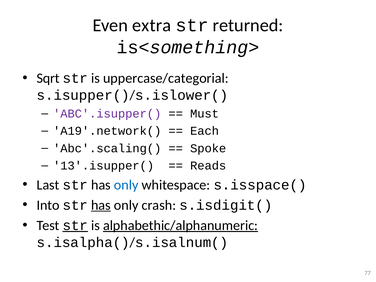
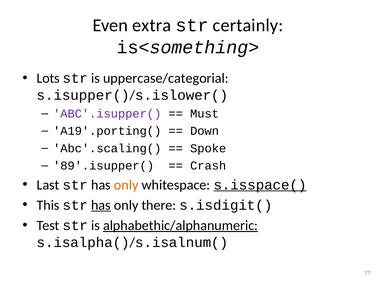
returned: returned -> certainly
Sqrt: Sqrt -> Lots
A19'.network(: A19'.network( -> A19'.porting(
Each: Each -> Down
13'.isupper(: 13'.isupper( -> 89'.isupper(
Reads: Reads -> Crash
only at (126, 185) colour: blue -> orange
s.isspace( underline: none -> present
Into: Into -> This
crash: crash -> there
str at (75, 225) underline: present -> none
